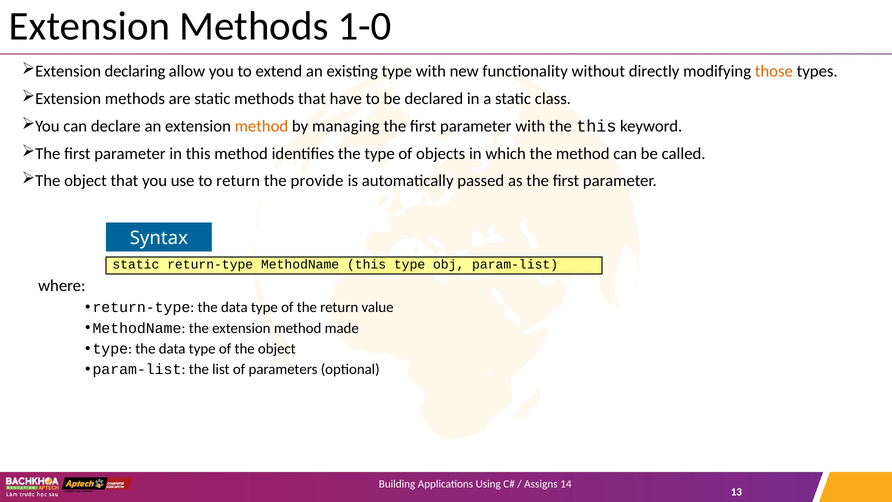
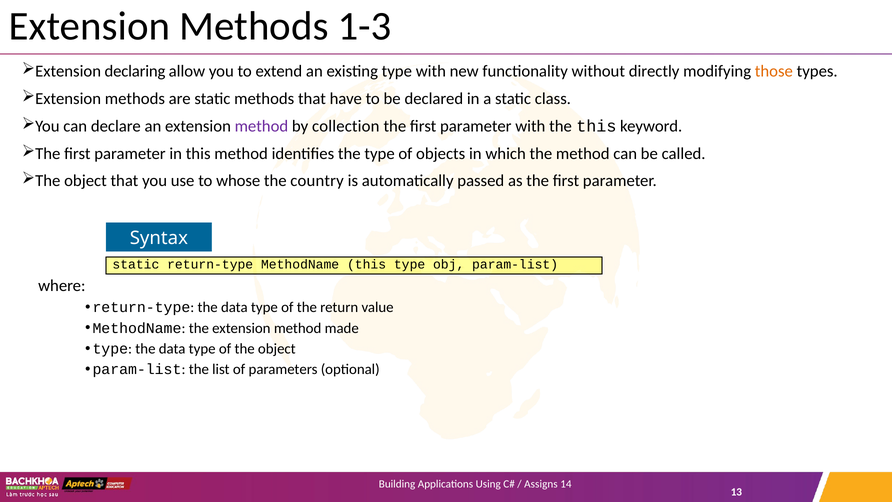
1-0: 1-0 -> 1-3
method at (261, 126) colour: orange -> purple
managing: managing -> collection
to return: return -> whose
provide: provide -> country
